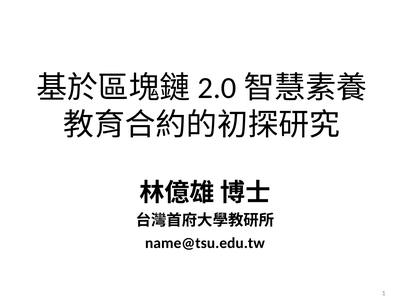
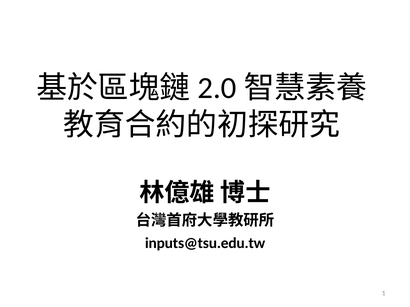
name@tsu.edu.tw: name@tsu.edu.tw -> inputs@tsu.edu.tw
